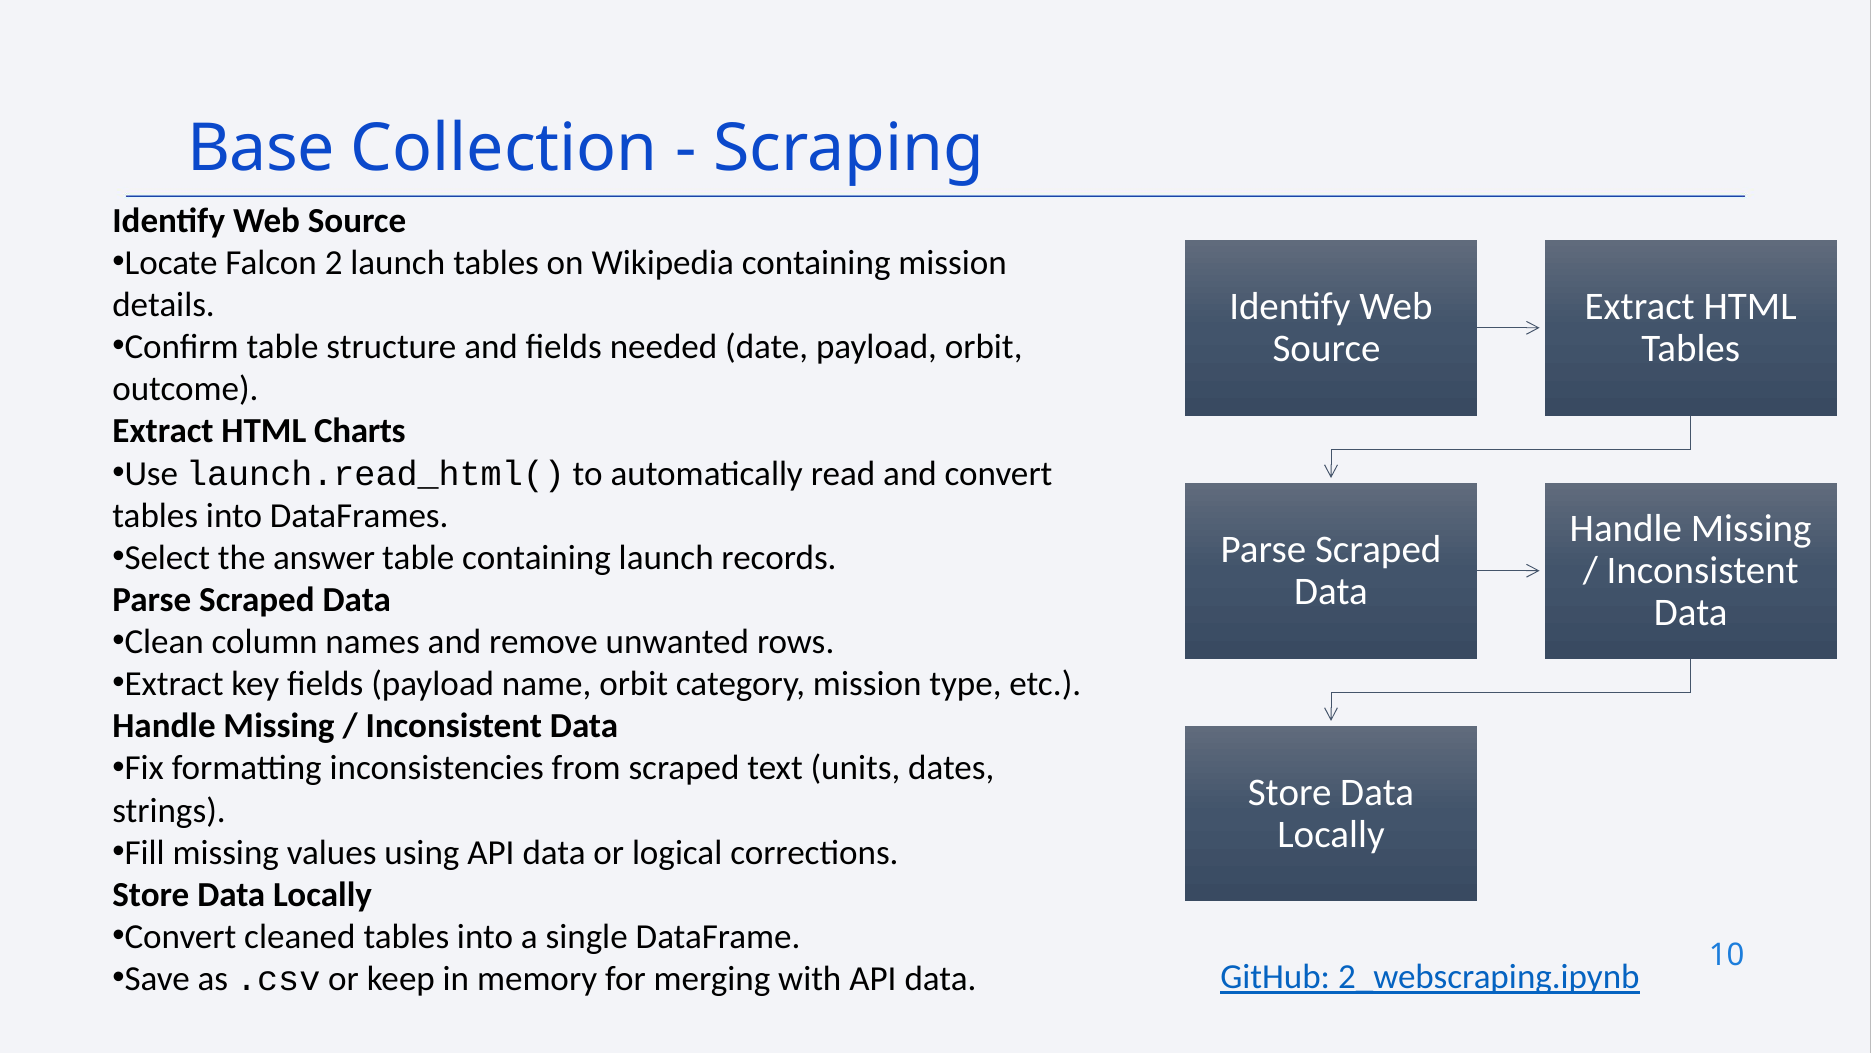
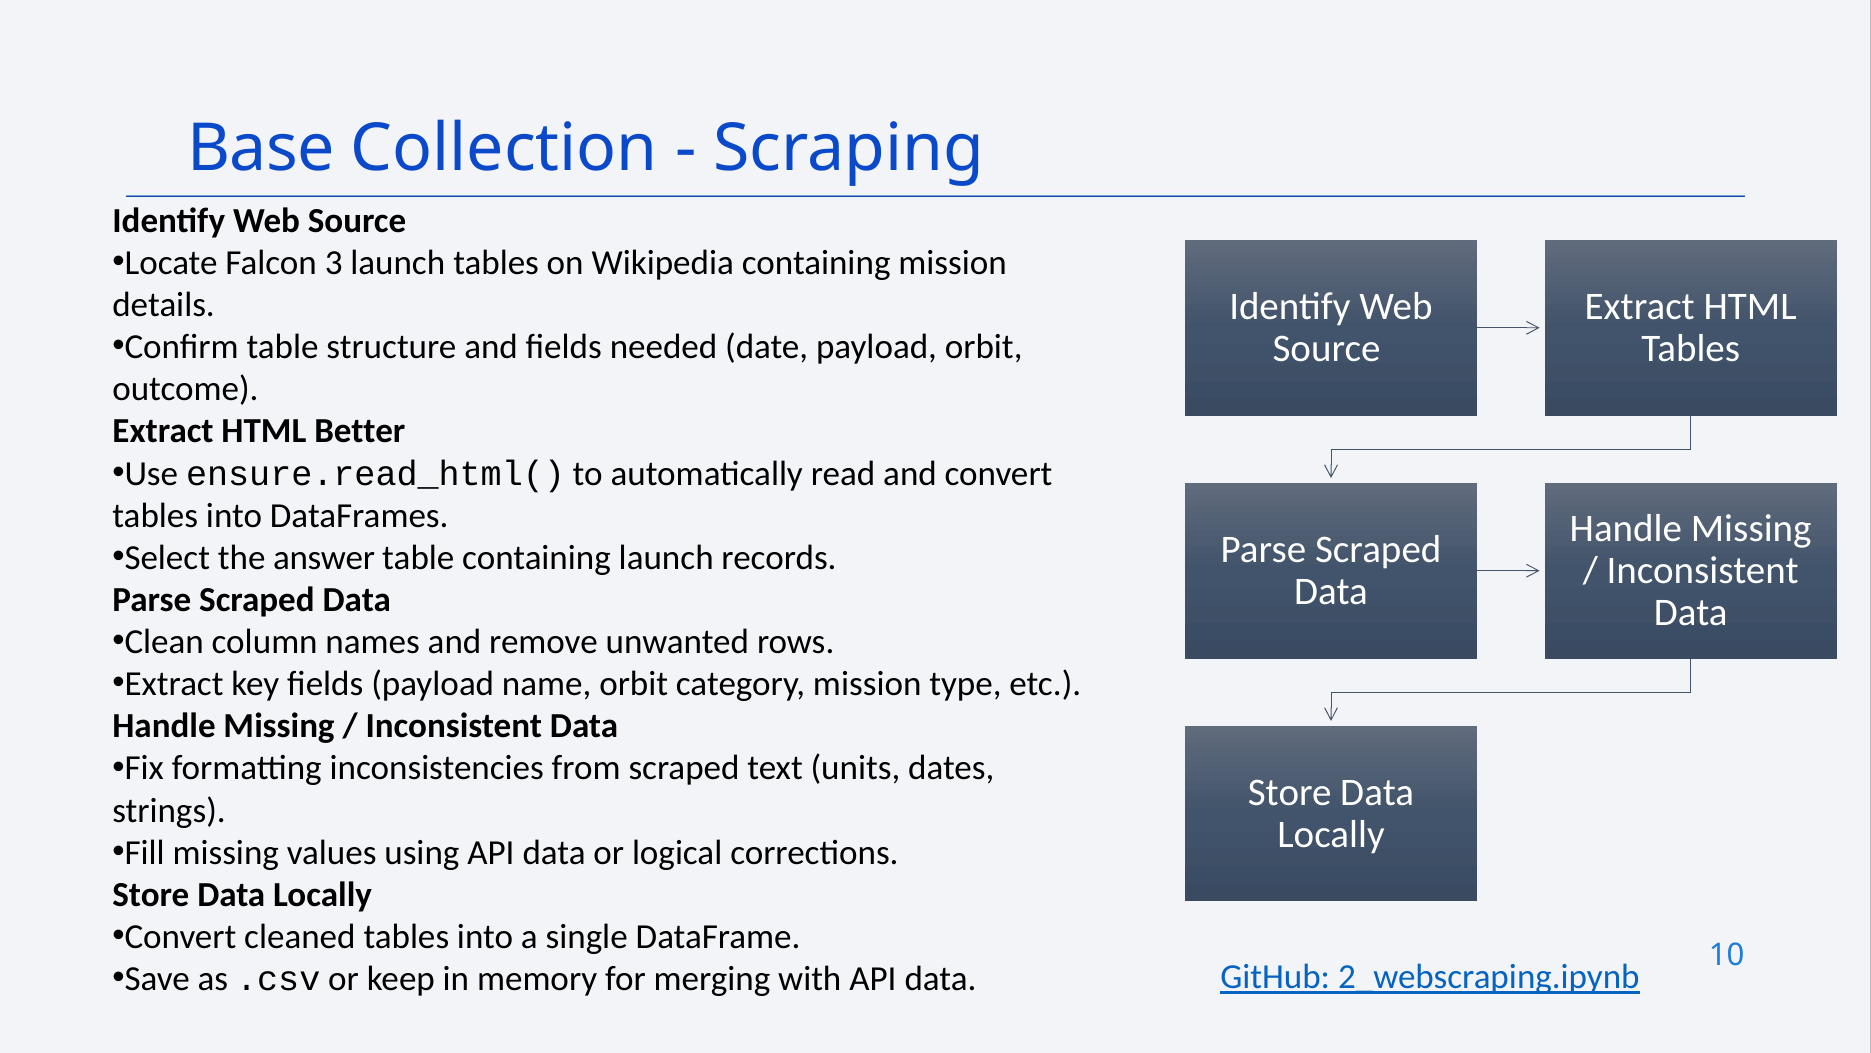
2: 2 -> 3
Charts: Charts -> Better
launch.read_html(: launch.read_html( -> ensure.read_html(
